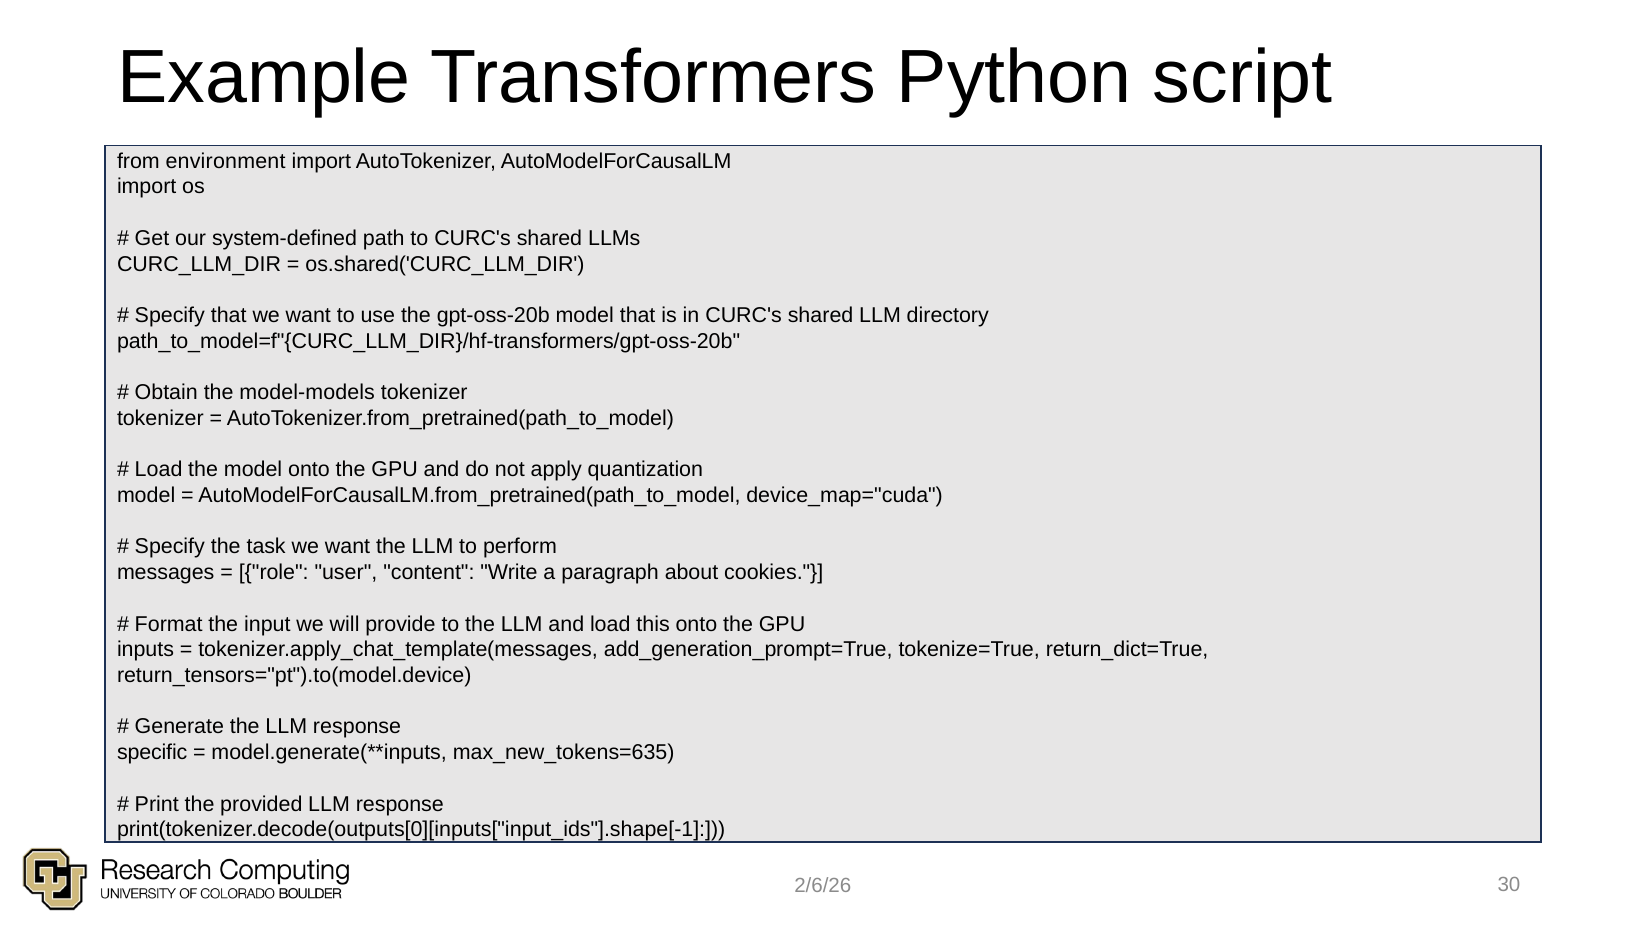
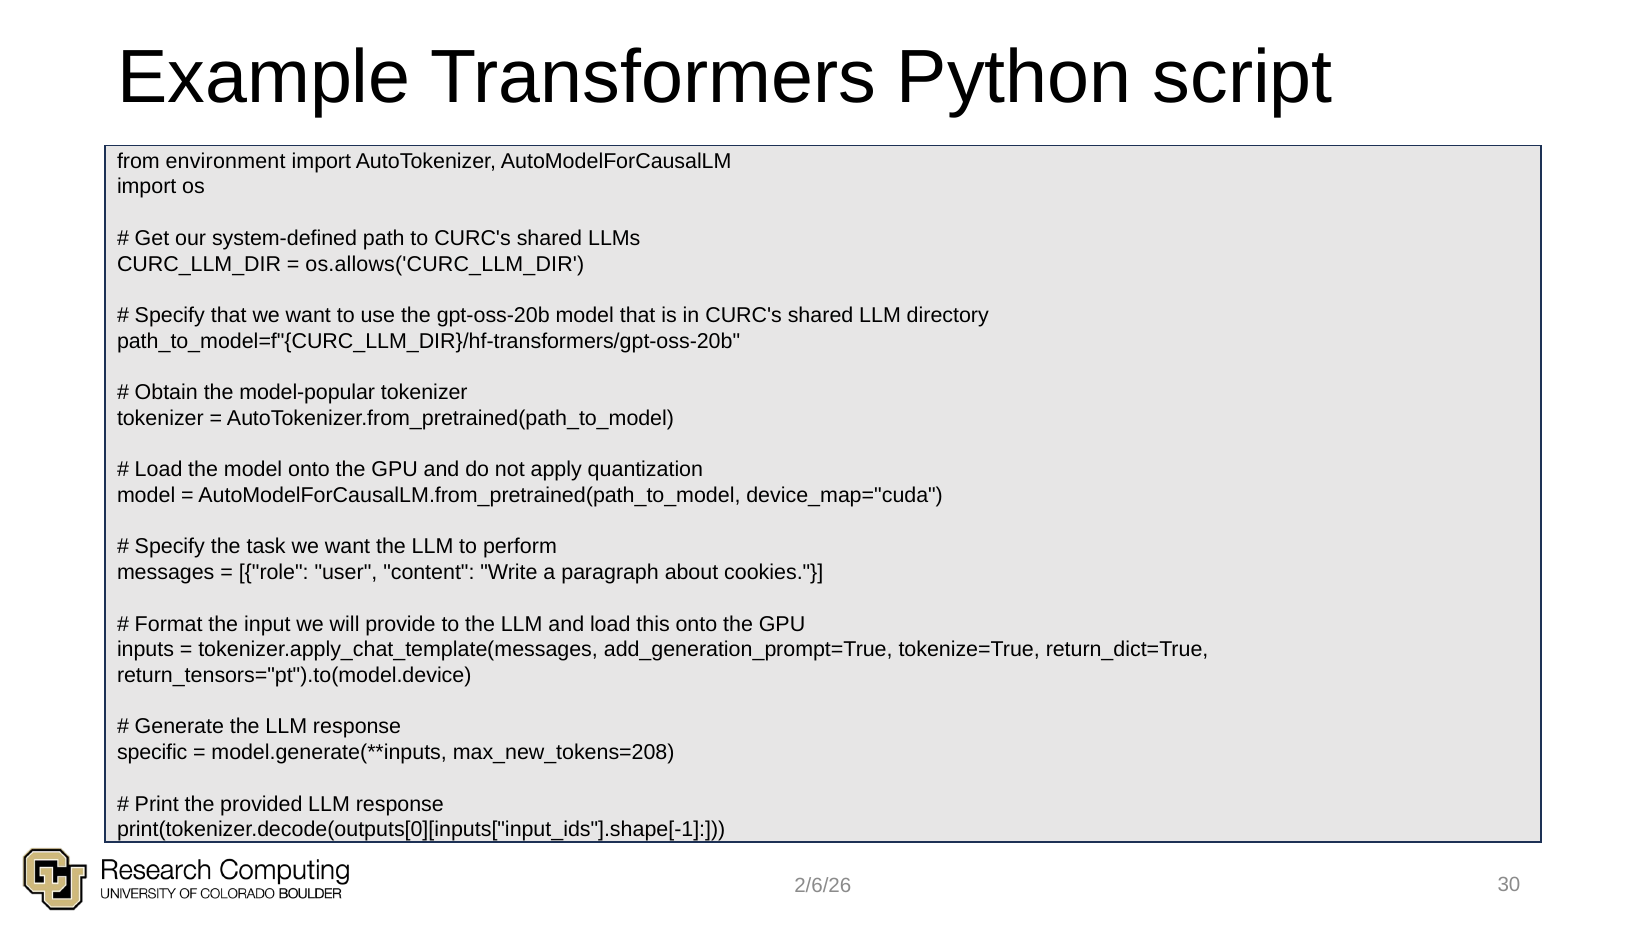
os.shared('CURC_LLM_DIR: os.shared('CURC_LLM_DIR -> os.allows('CURC_LLM_DIR
model-models: model-models -> model-popular
max_new_tokens=635: max_new_tokens=635 -> max_new_tokens=208
